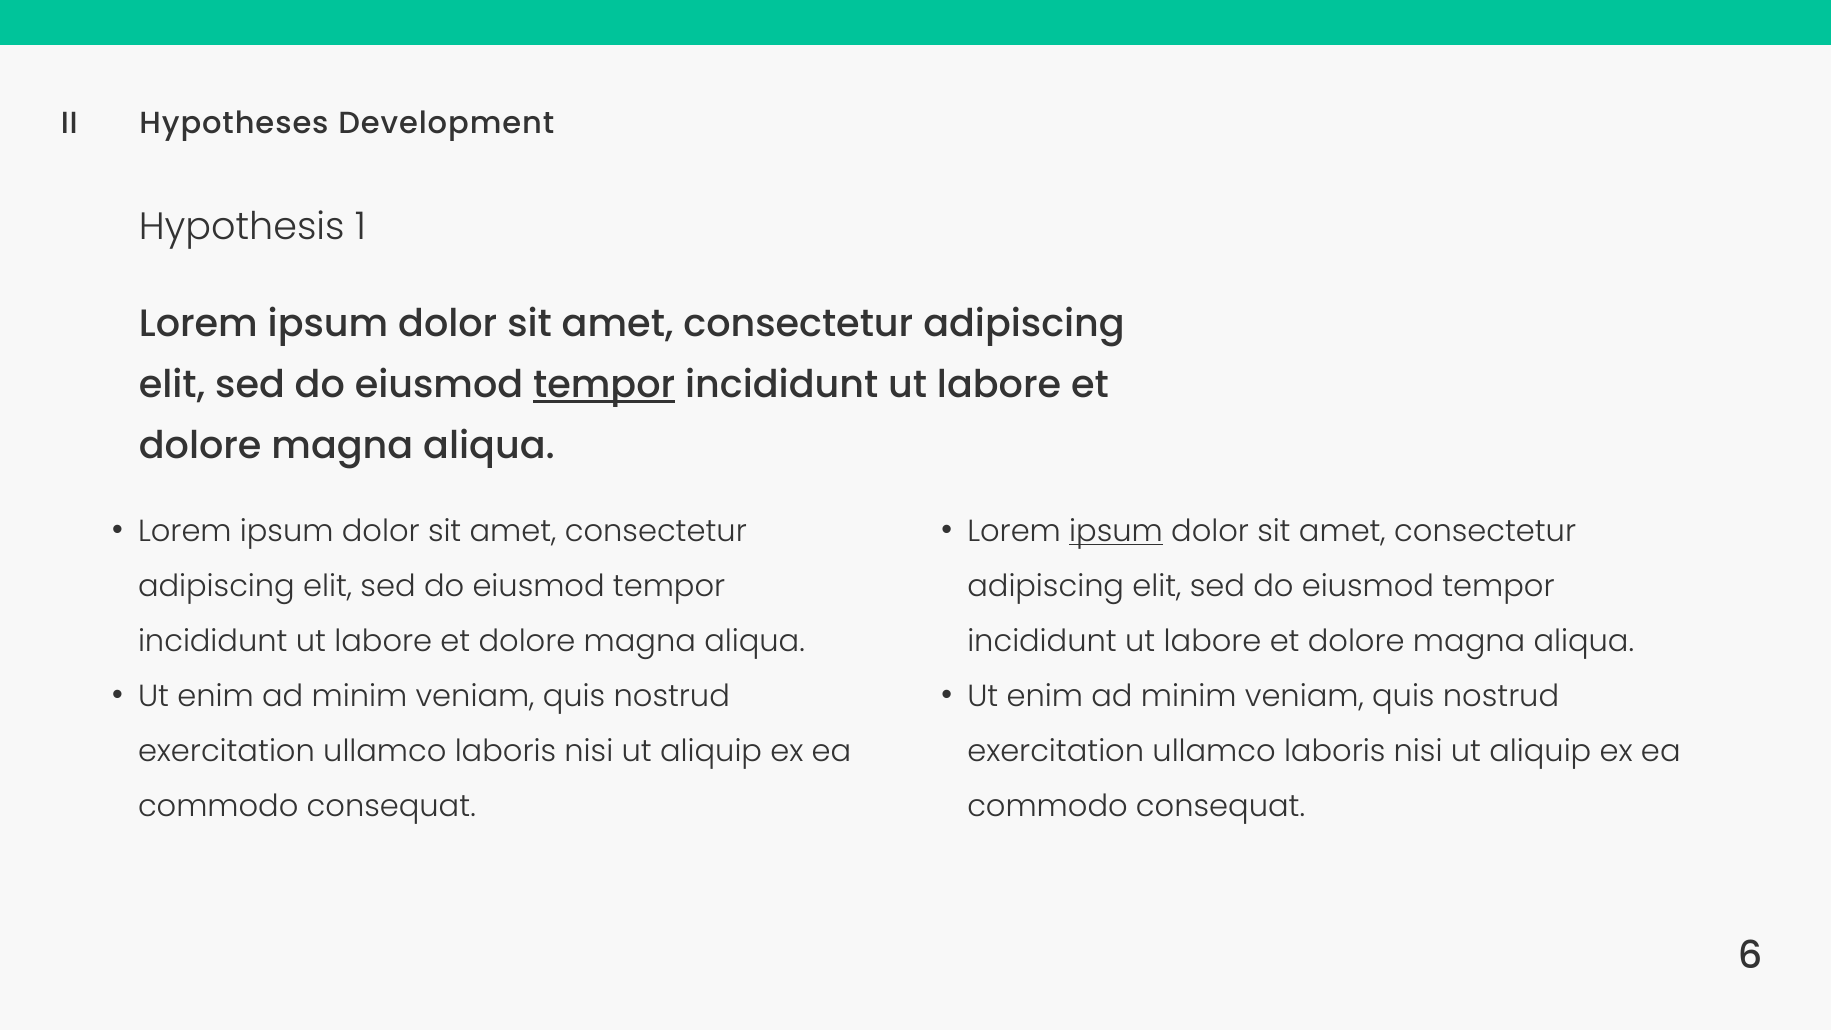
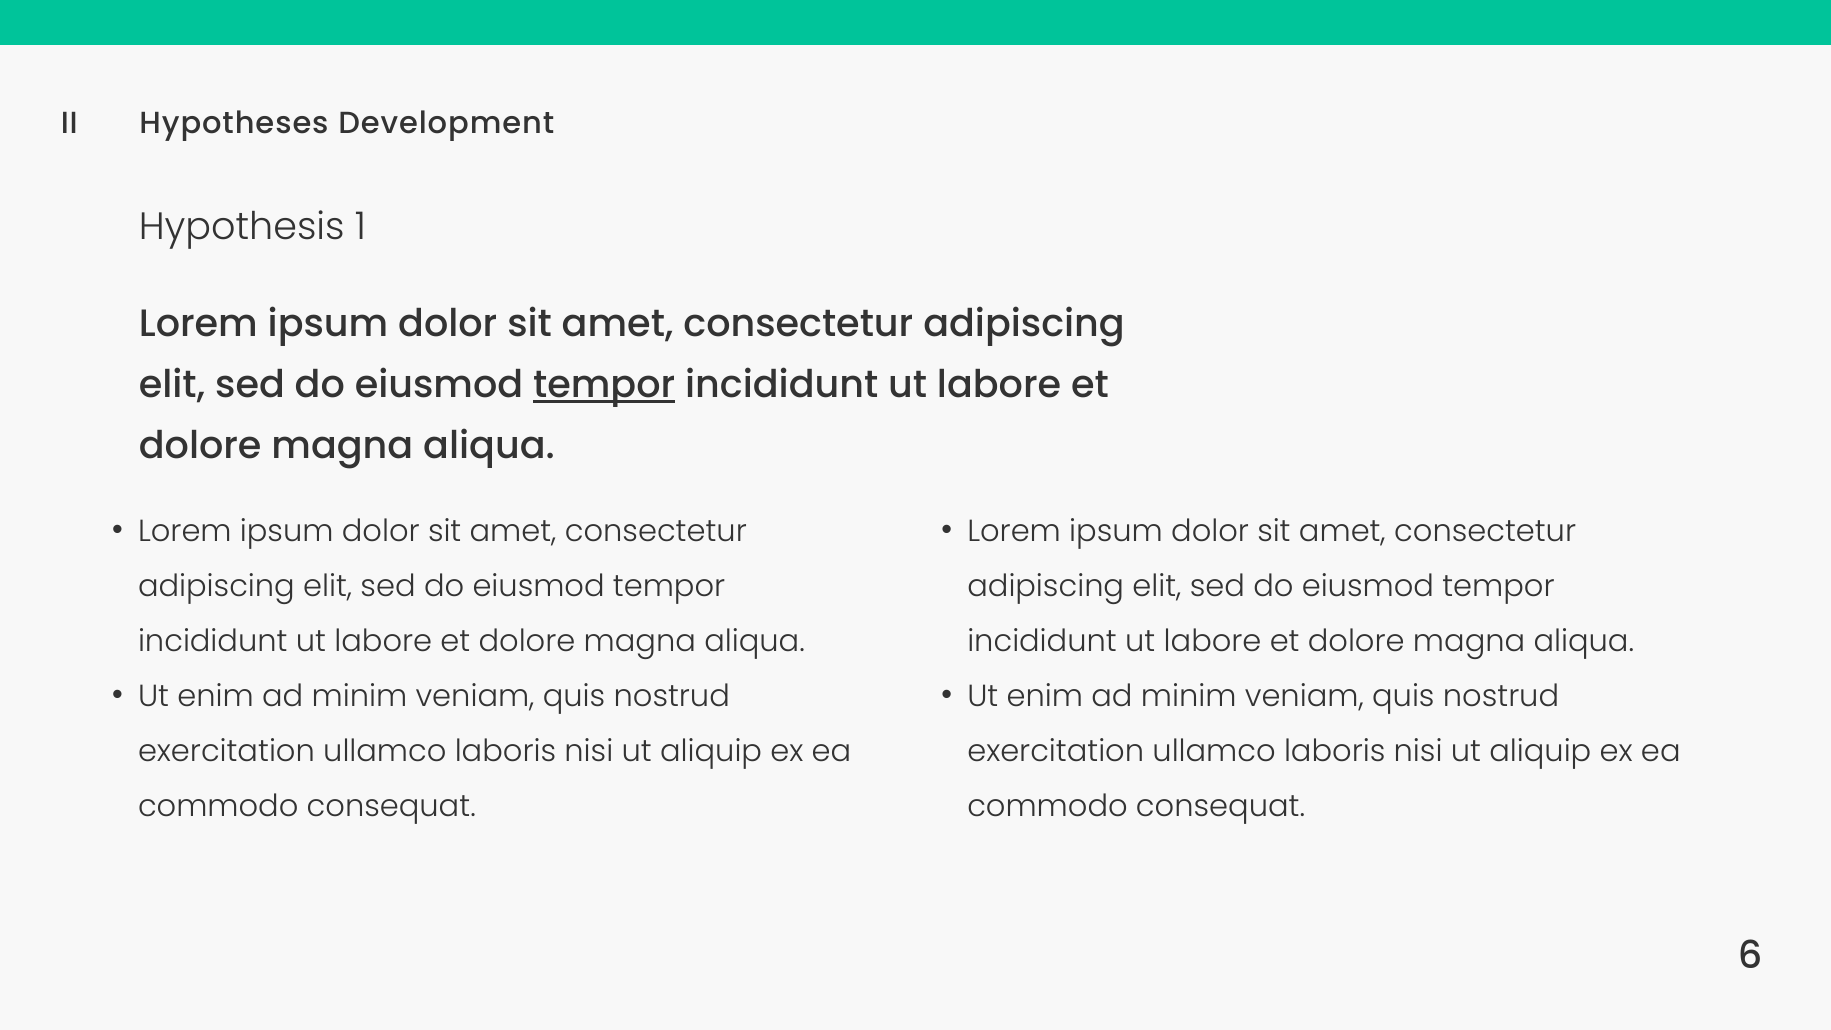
ipsum at (1116, 531) underline: present -> none
